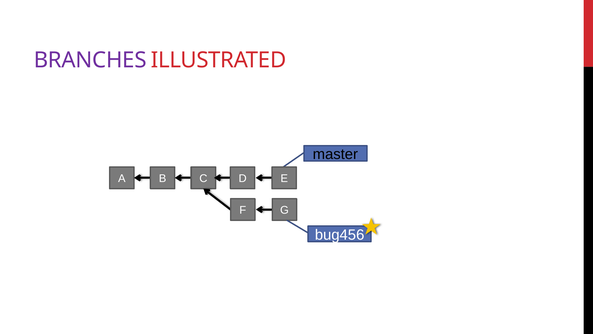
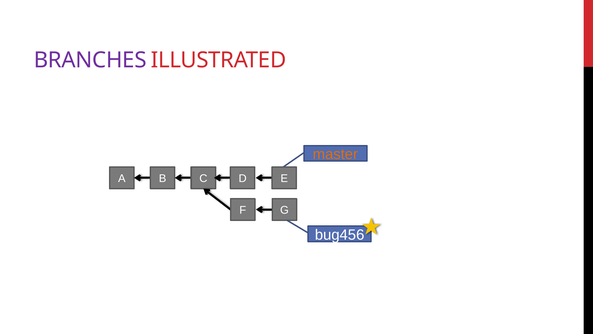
master colour: black -> orange
